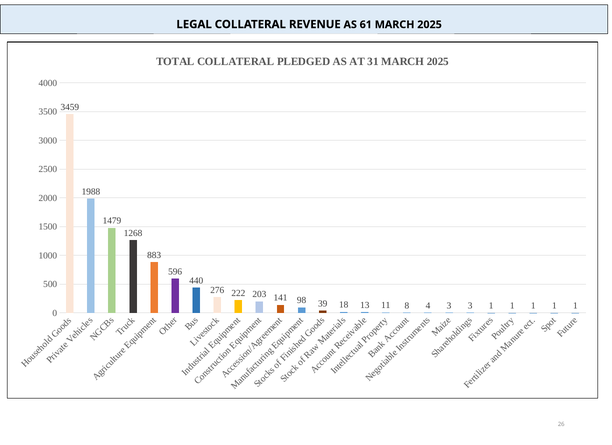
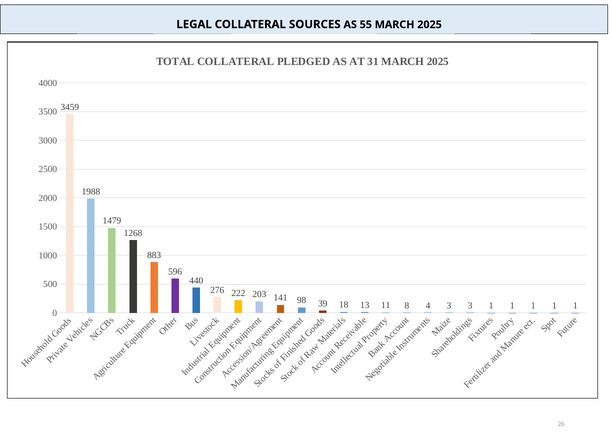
REVENUE: REVENUE -> SOURCES
61: 61 -> 55
